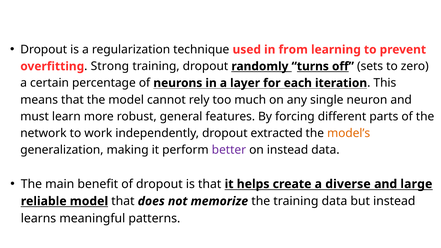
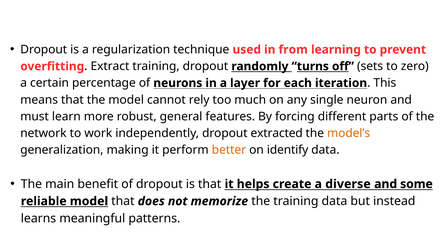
Strong: Strong -> Extract
better colour: purple -> orange
on instead: instead -> identify
large: large -> some
